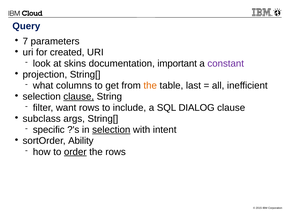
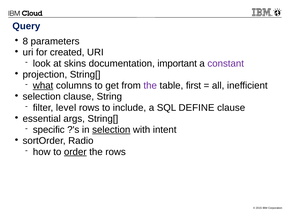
7: 7 -> 8
what underline: none -> present
the at (150, 86) colour: orange -> purple
last: last -> first
clause at (79, 97) underline: present -> none
want: want -> level
DIALOG: DIALOG -> DEFINE
subclass: subclass -> essential
Ability: Ability -> Radio
